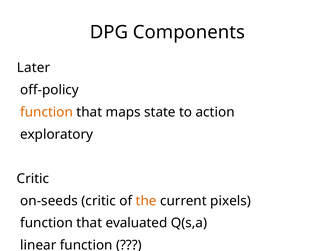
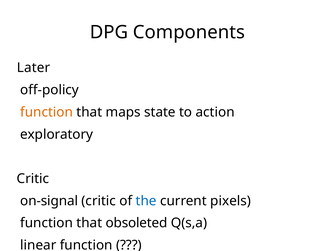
on-seeds: on-seeds -> on-signal
the colour: orange -> blue
evaluated: evaluated -> obsoleted
